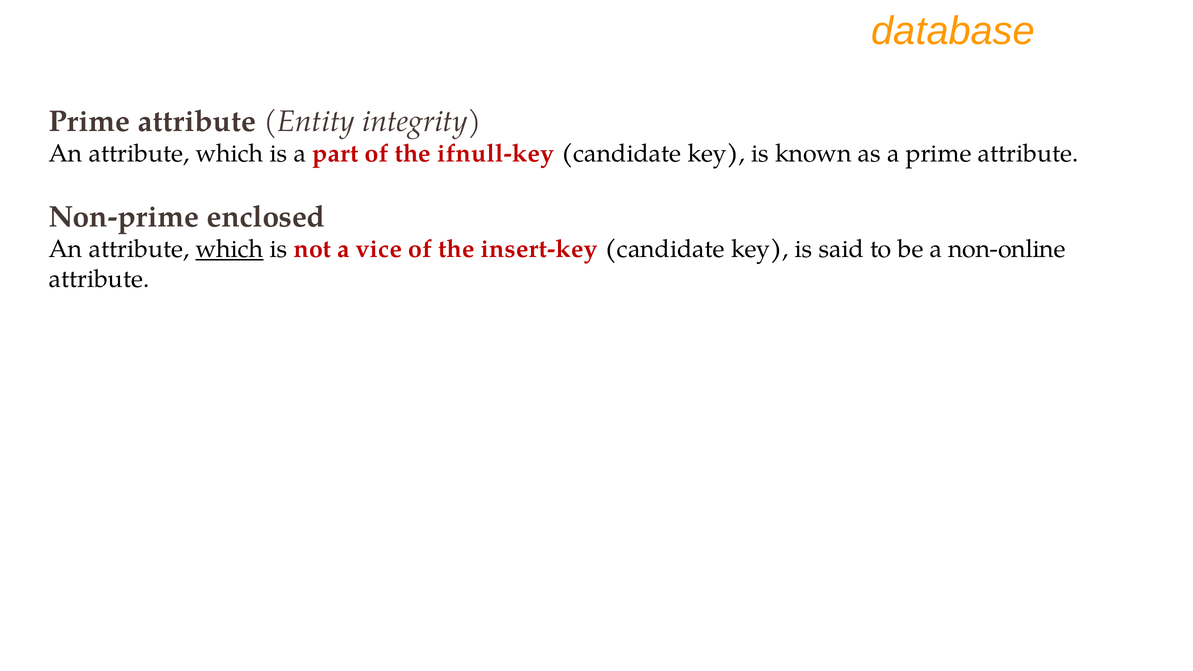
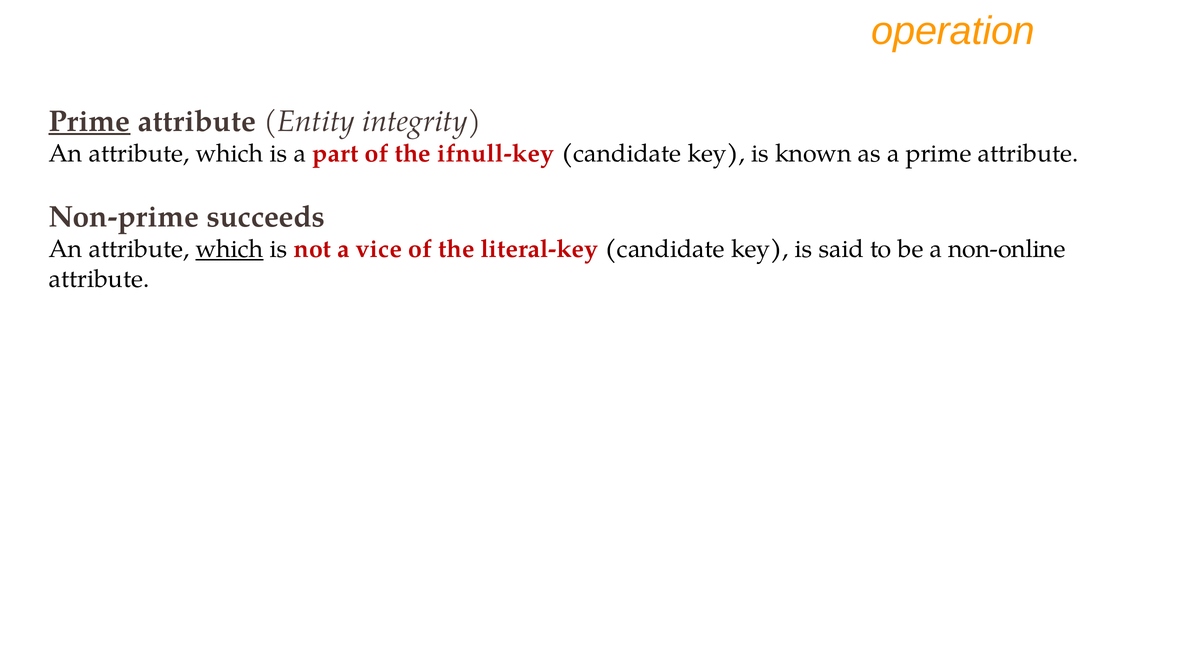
database: database -> operation
Prime at (89, 121) underline: none -> present
enclosed: enclosed -> succeeds
insert-key: insert-key -> literal-key
